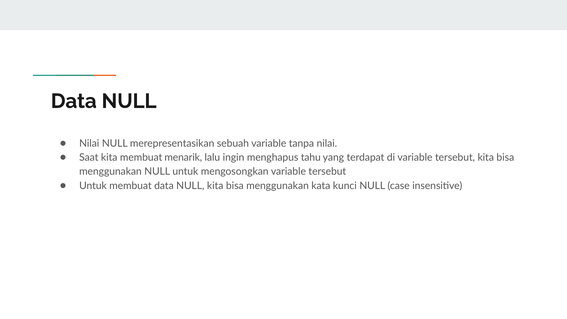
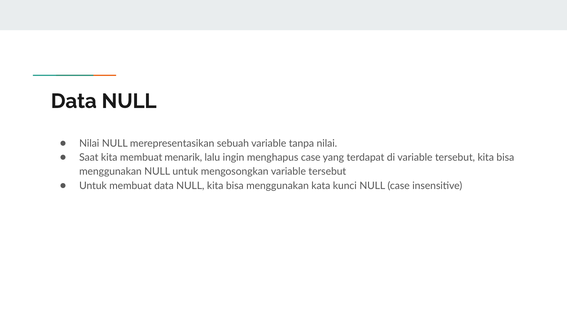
menghapus tahu: tahu -> case
